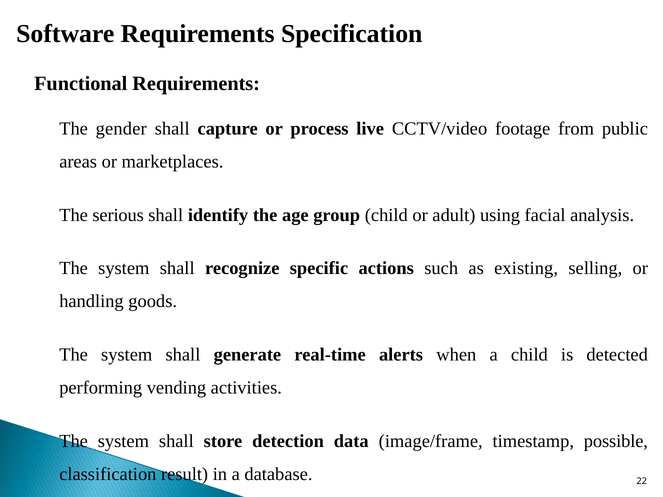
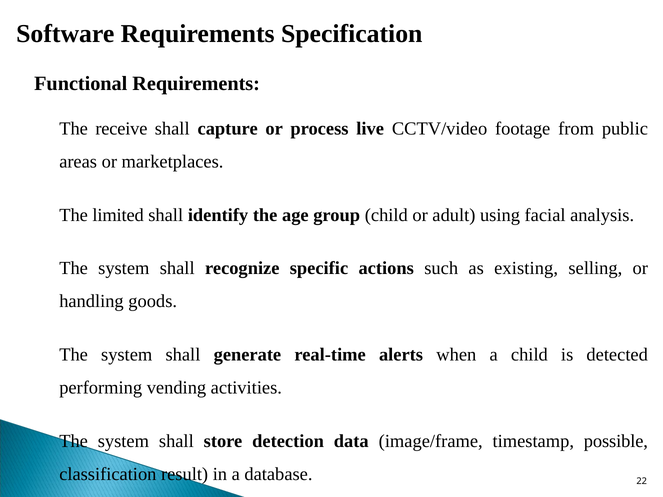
gender: gender -> receive
serious: serious -> limited
